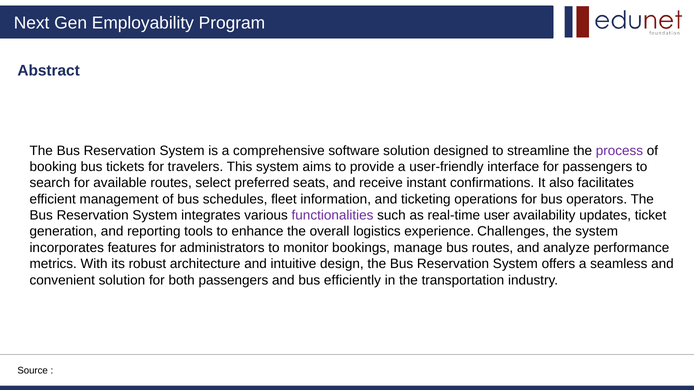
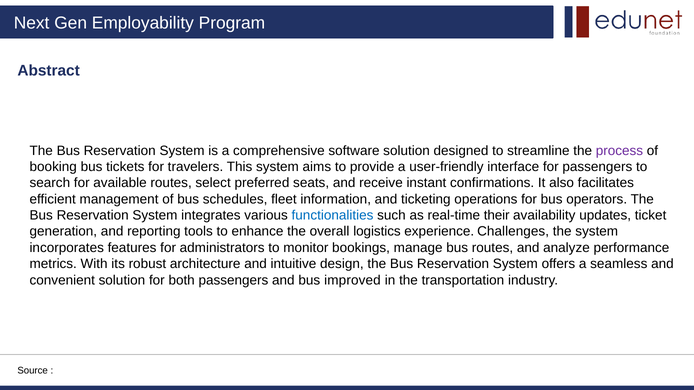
functionalities colour: purple -> blue
user: user -> their
efficiently: efficiently -> improved
